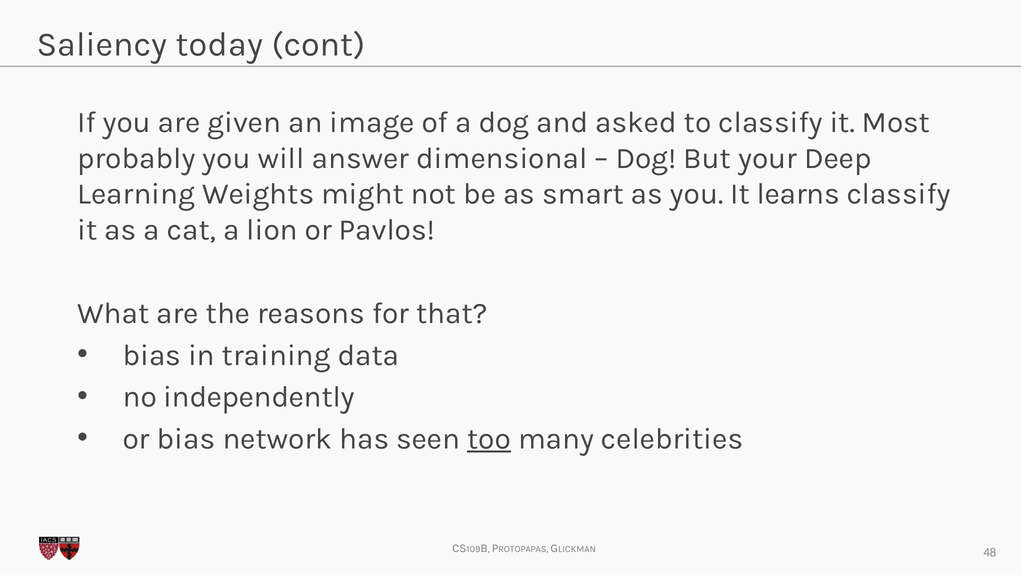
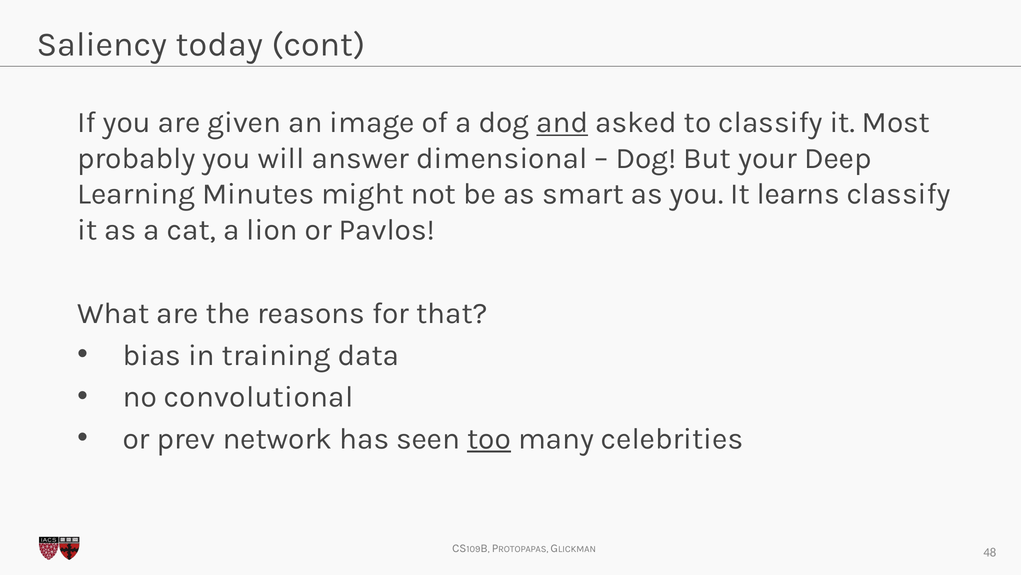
and underline: none -> present
Weights: Weights -> Minutes
independently: independently -> convolutional
or bias: bias -> prev
